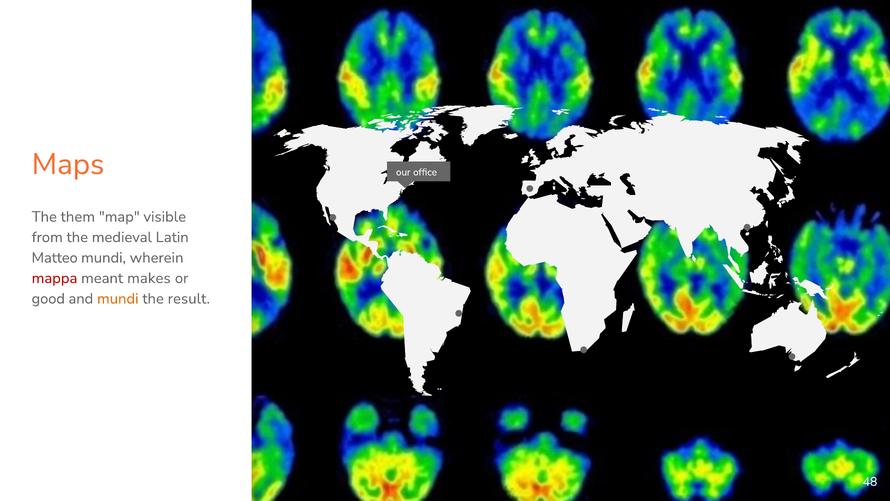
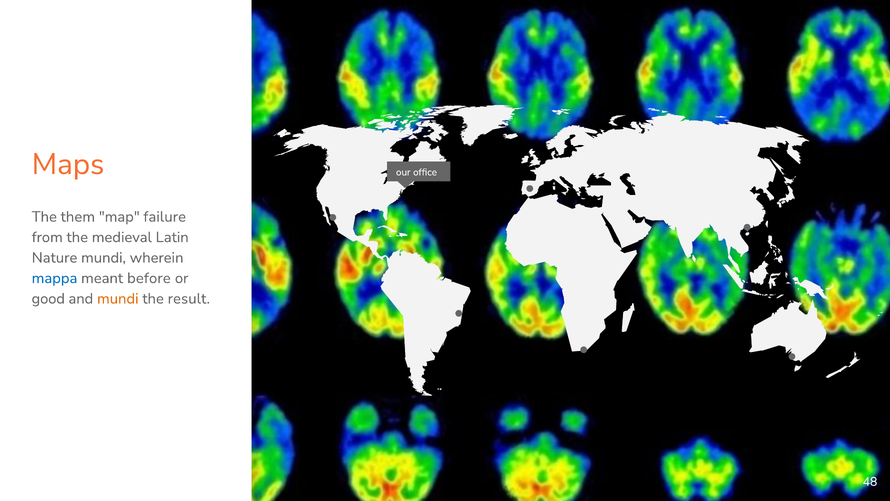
visible: visible -> failure
Matteo: Matteo -> Nature
mappa colour: red -> blue
makes: makes -> before
